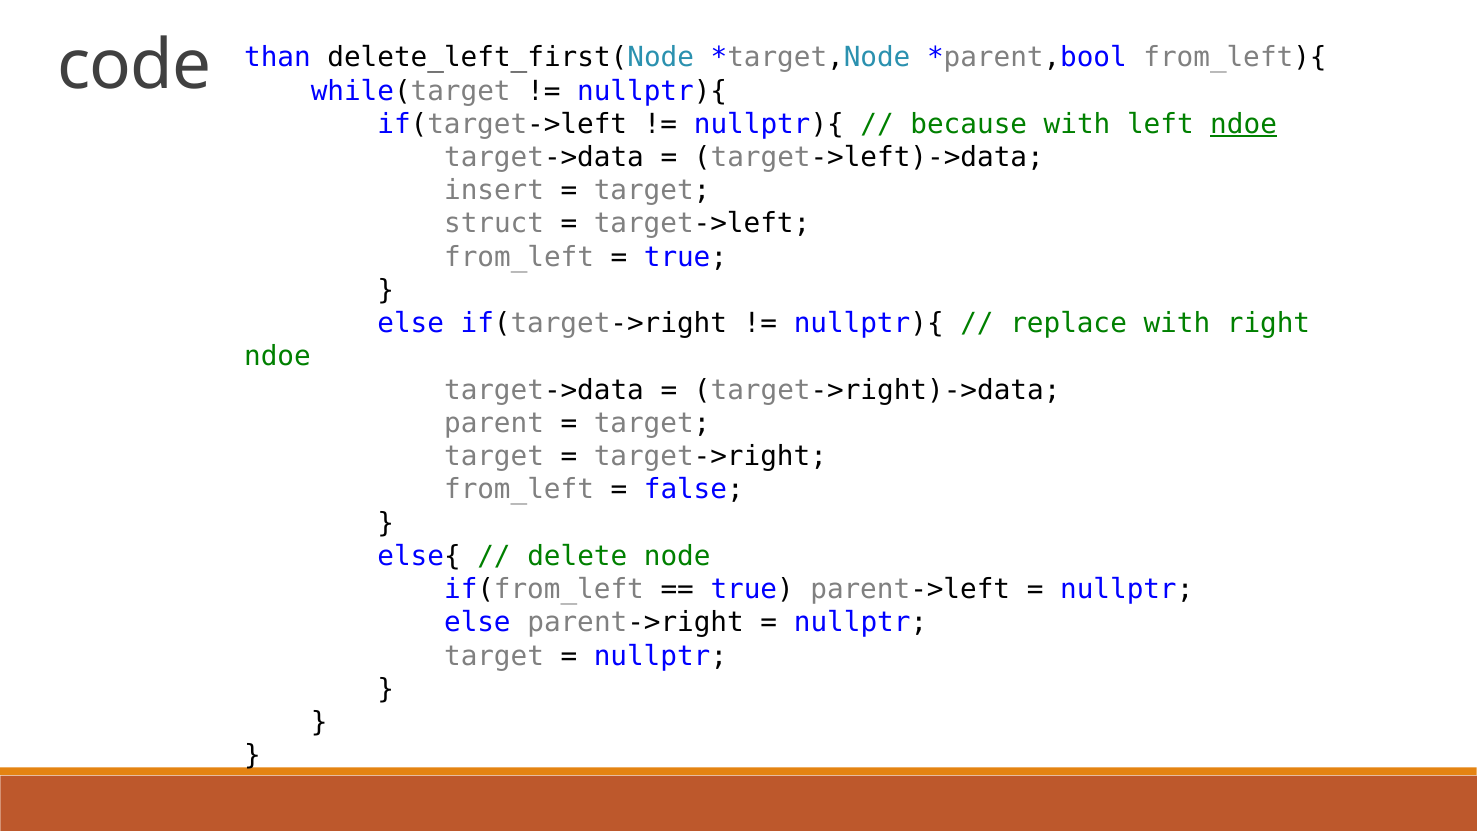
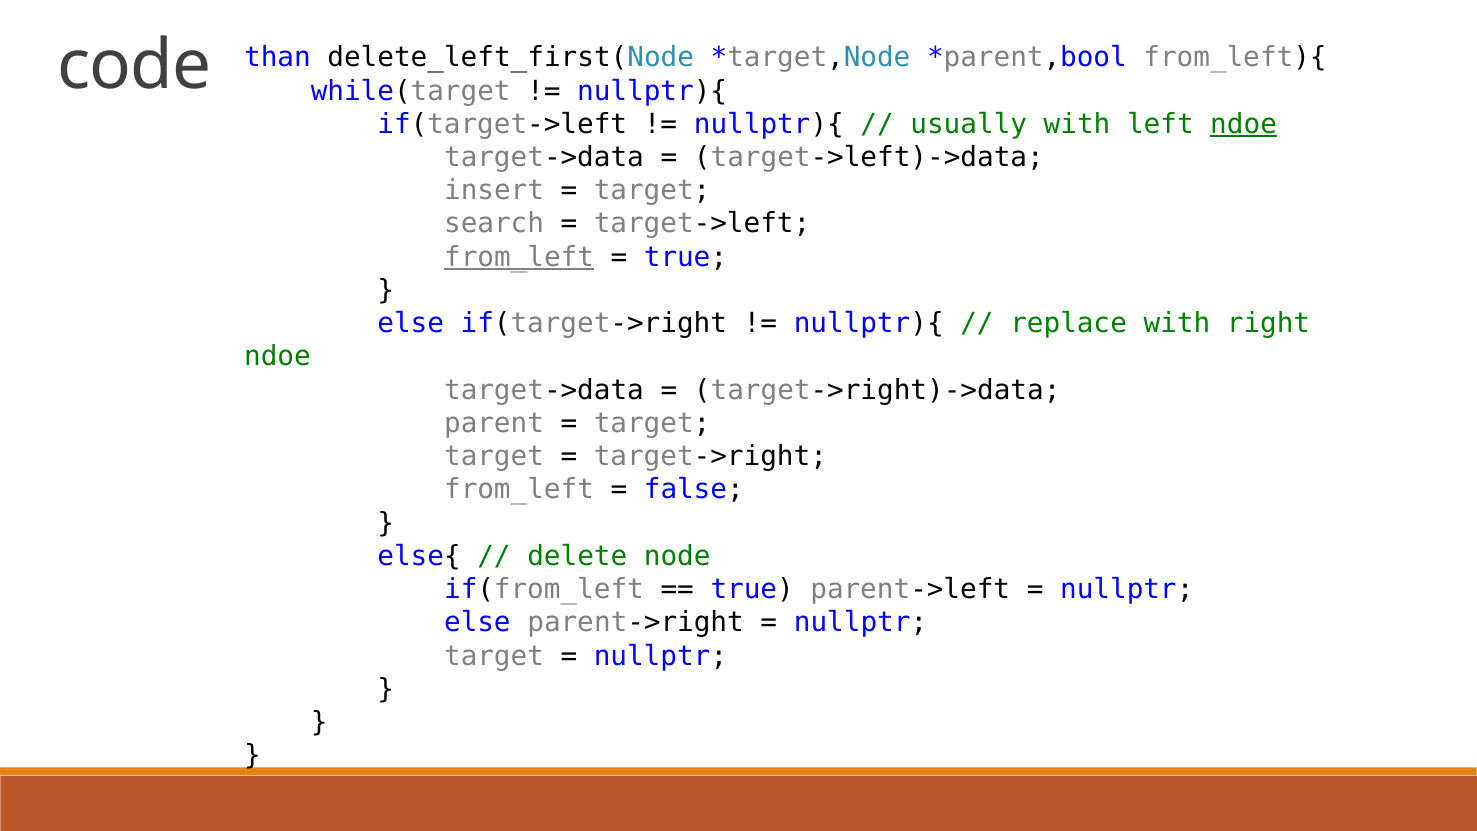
because: because -> usually
struct: struct -> search
from_left at (519, 257) underline: none -> present
